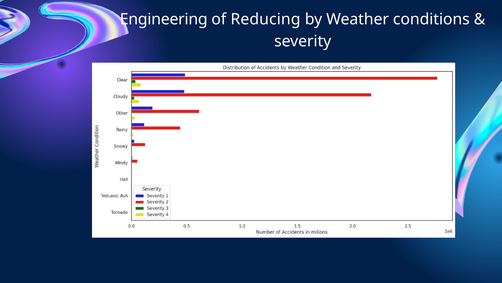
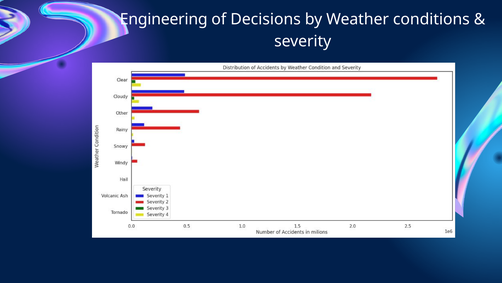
Reducing: Reducing -> Decisions
